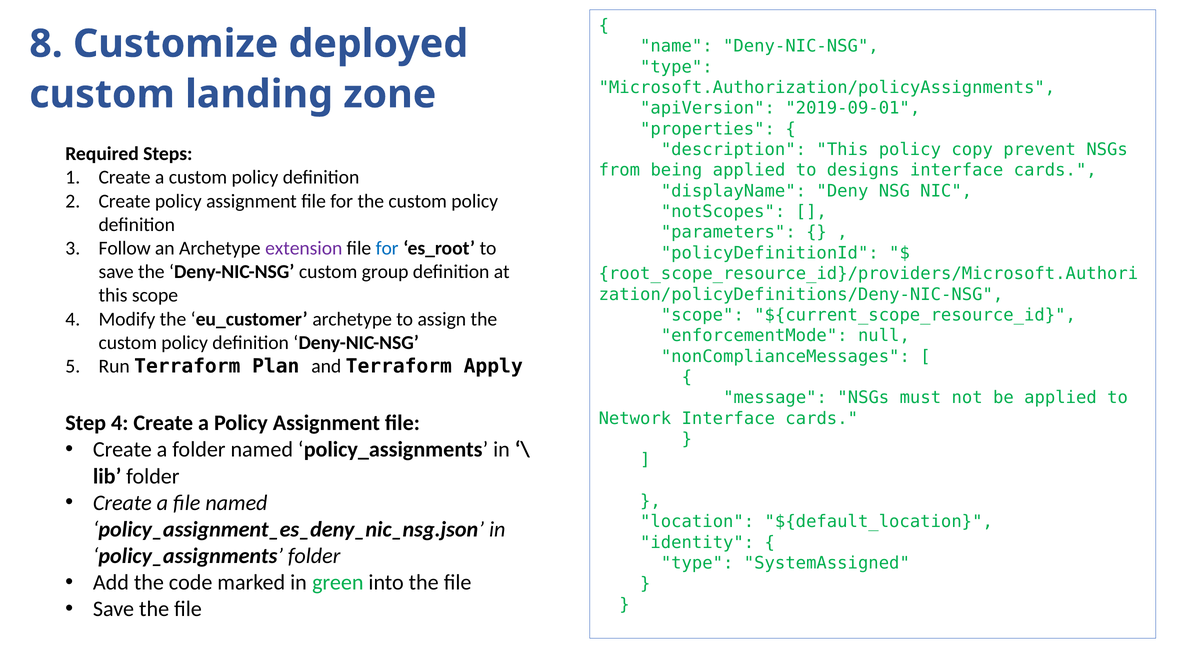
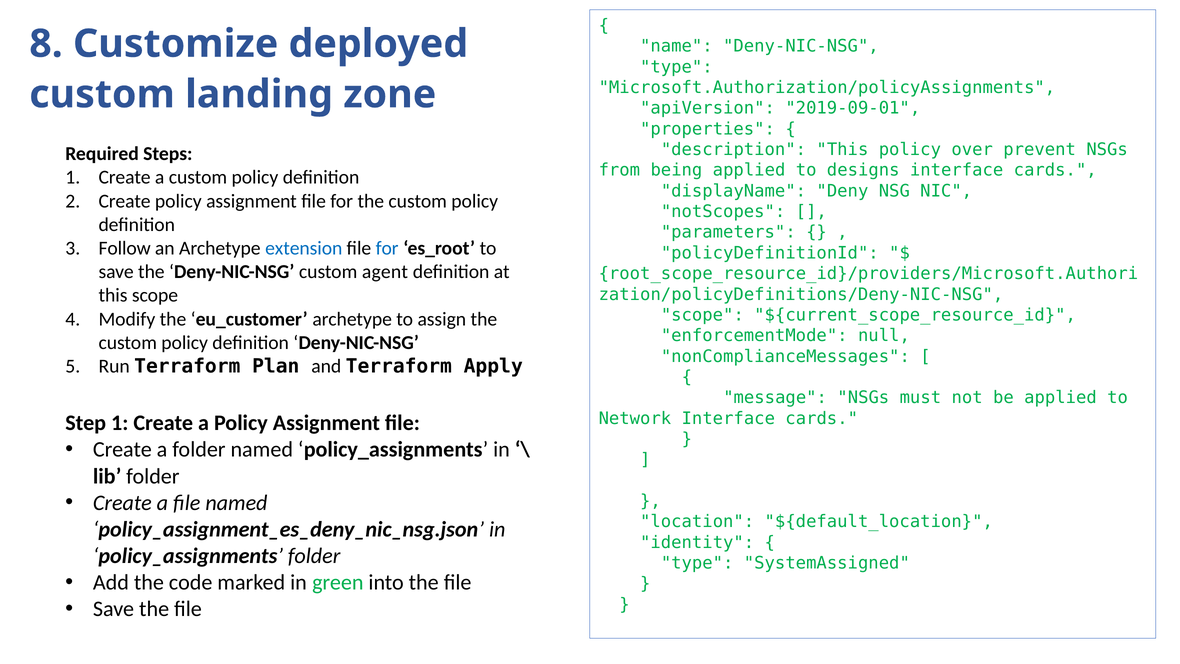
copy: copy -> over
extension colour: purple -> blue
group: group -> agent
Step 4: 4 -> 1
